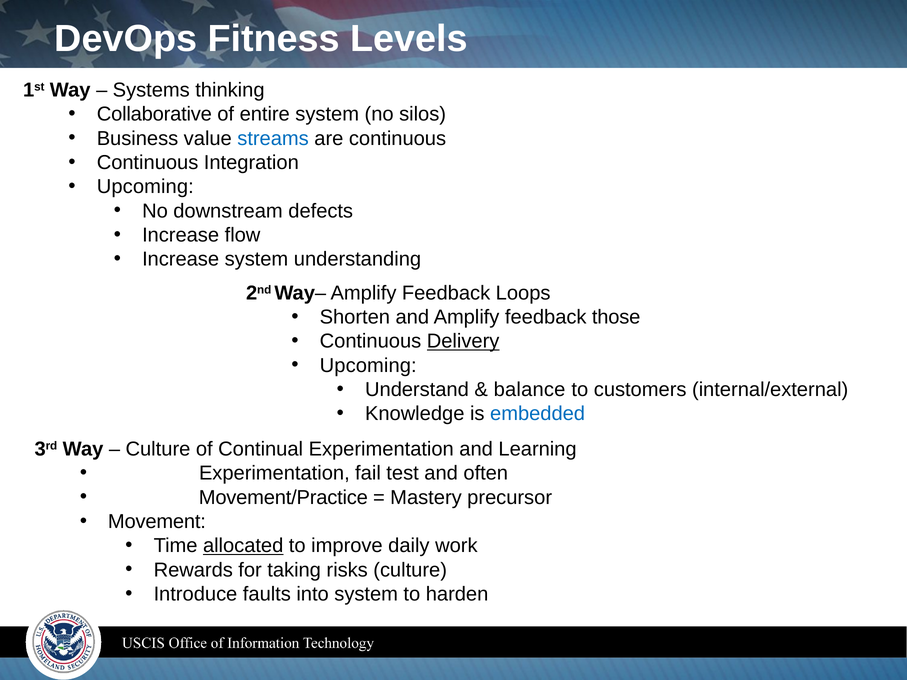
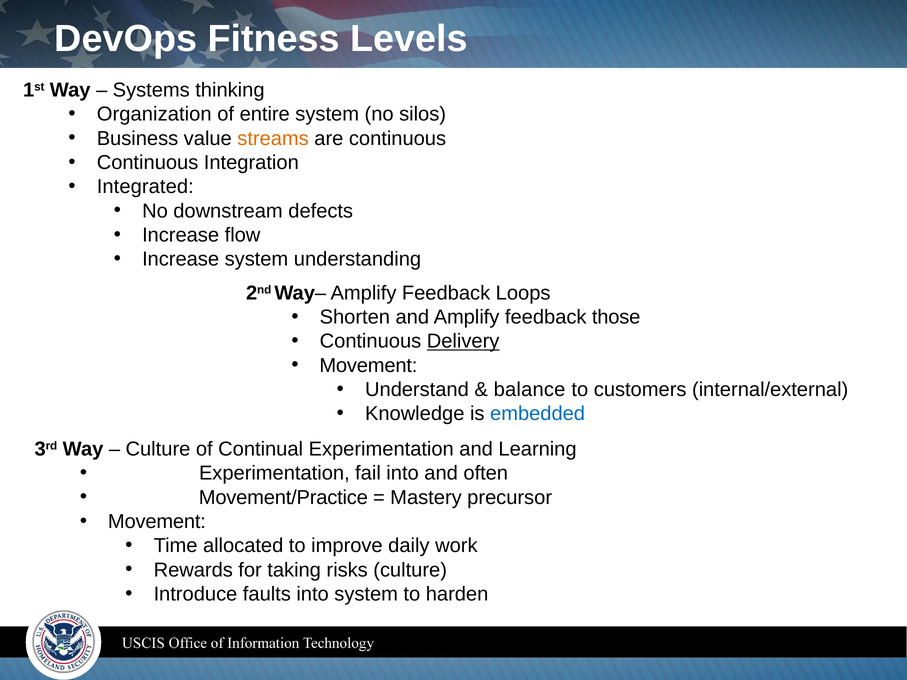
Collaborative: Collaborative -> Organization
streams colour: blue -> orange
Upcoming at (145, 187): Upcoming -> Integrated
Upcoming at (368, 366): Upcoming -> Movement
fail test: test -> into
allocated underline: present -> none
